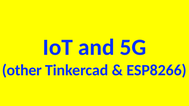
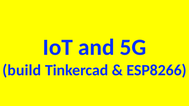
other: other -> build
